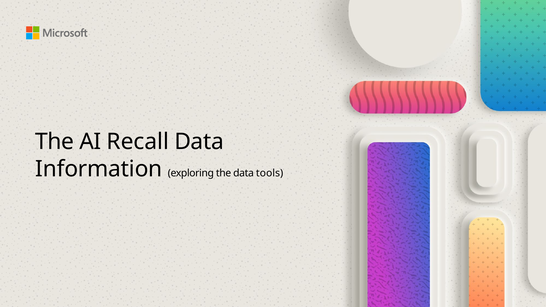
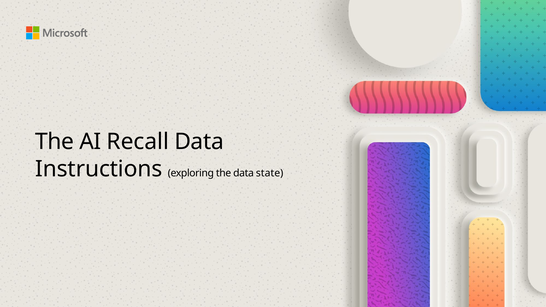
Information: Information -> Instructions
tools: tools -> state
